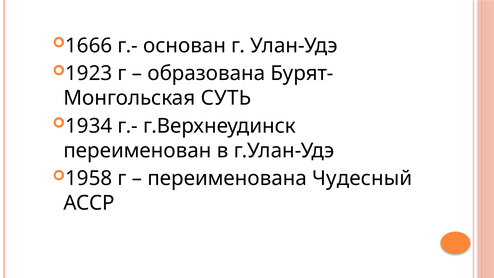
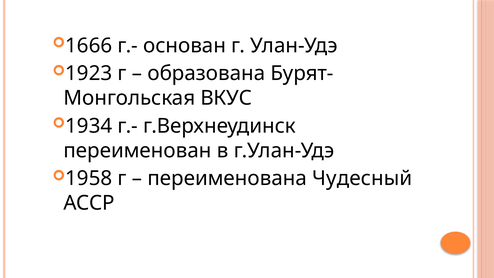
СУТЬ: СУТЬ -> ВКУС
